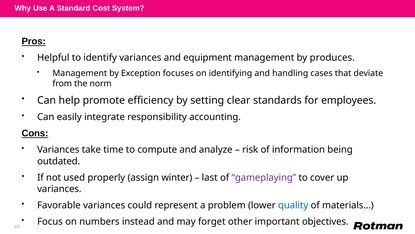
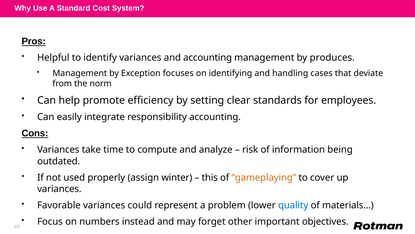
and equipment: equipment -> accounting
last: last -> this
gameplaying colour: purple -> orange
